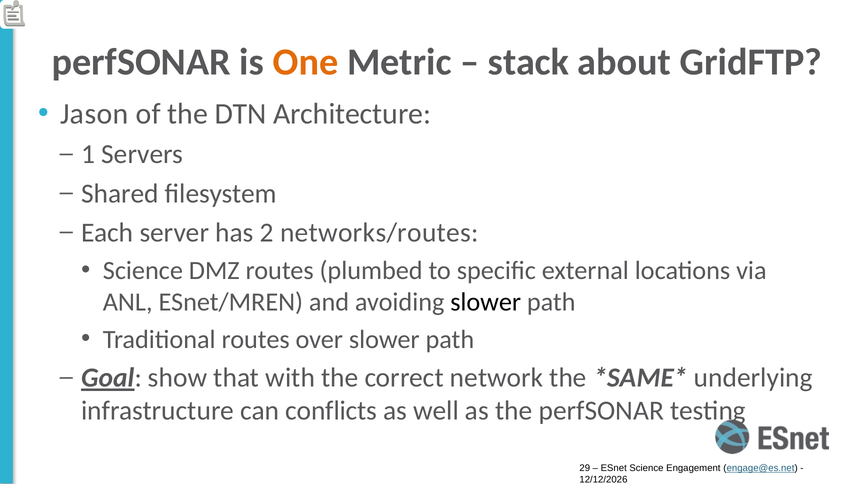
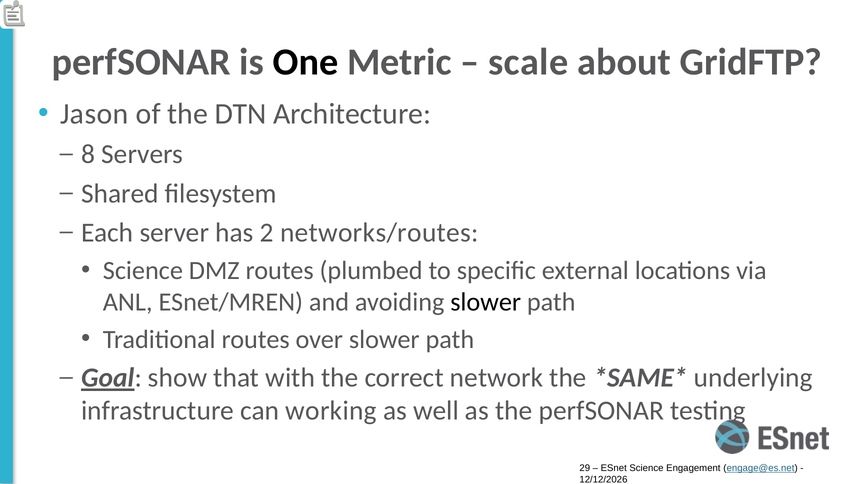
One colour: orange -> black
stack: stack -> scale
1: 1 -> 8
conflicts: conflicts -> working
